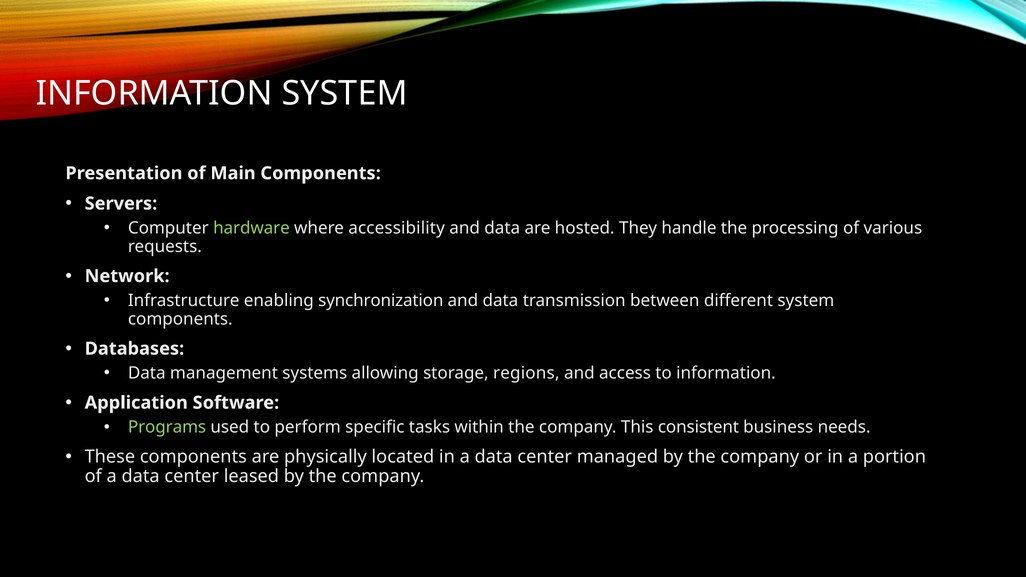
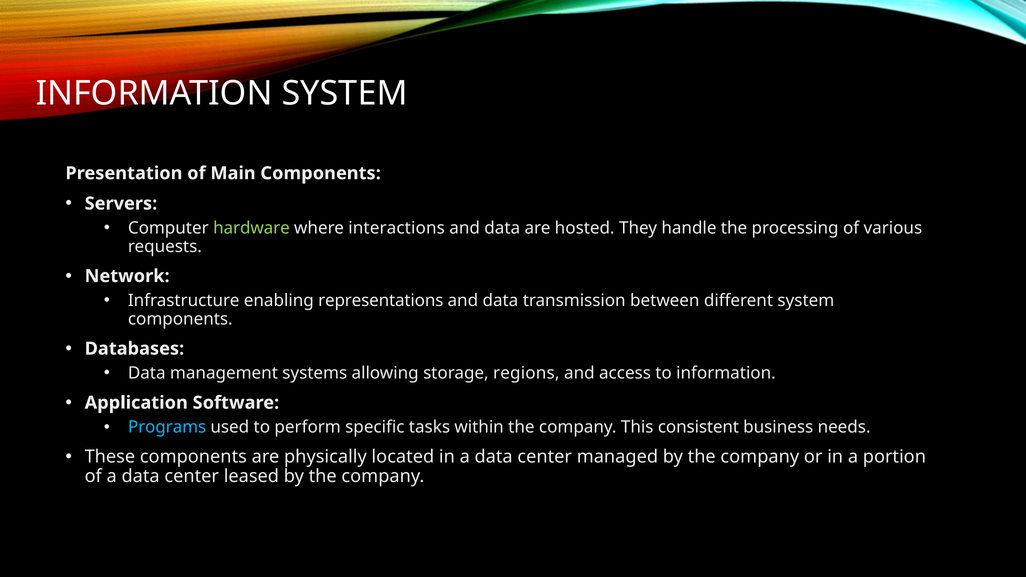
accessibility: accessibility -> interactions
synchronization: synchronization -> representations
Programs colour: light green -> light blue
